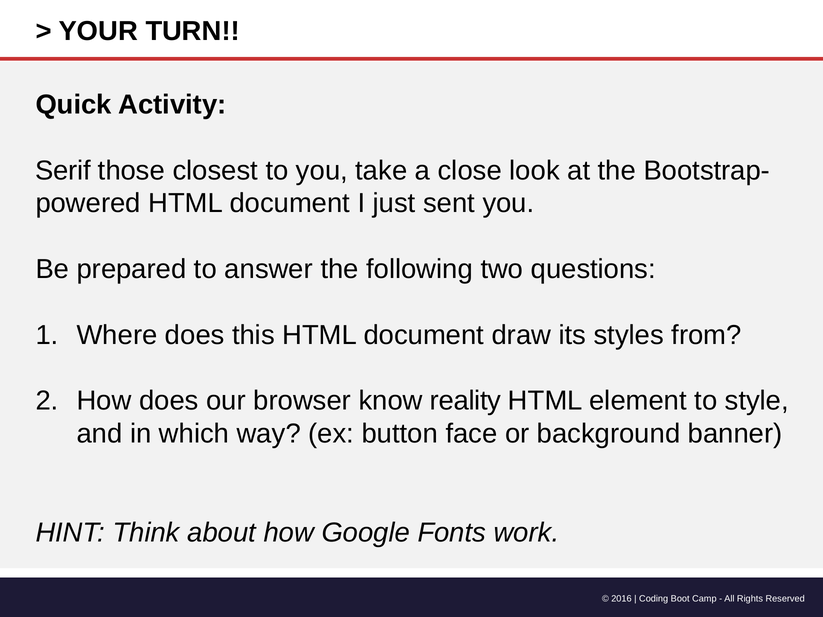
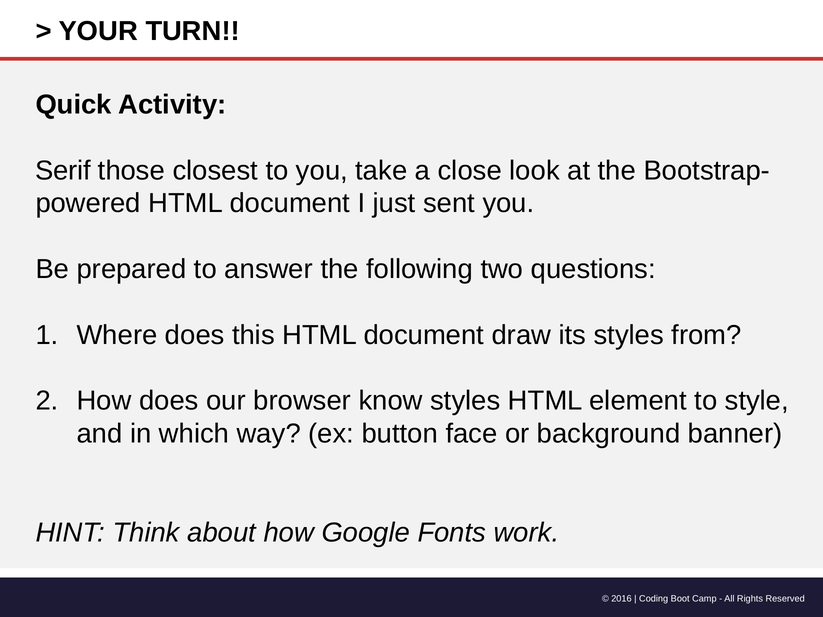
know reality: reality -> styles
